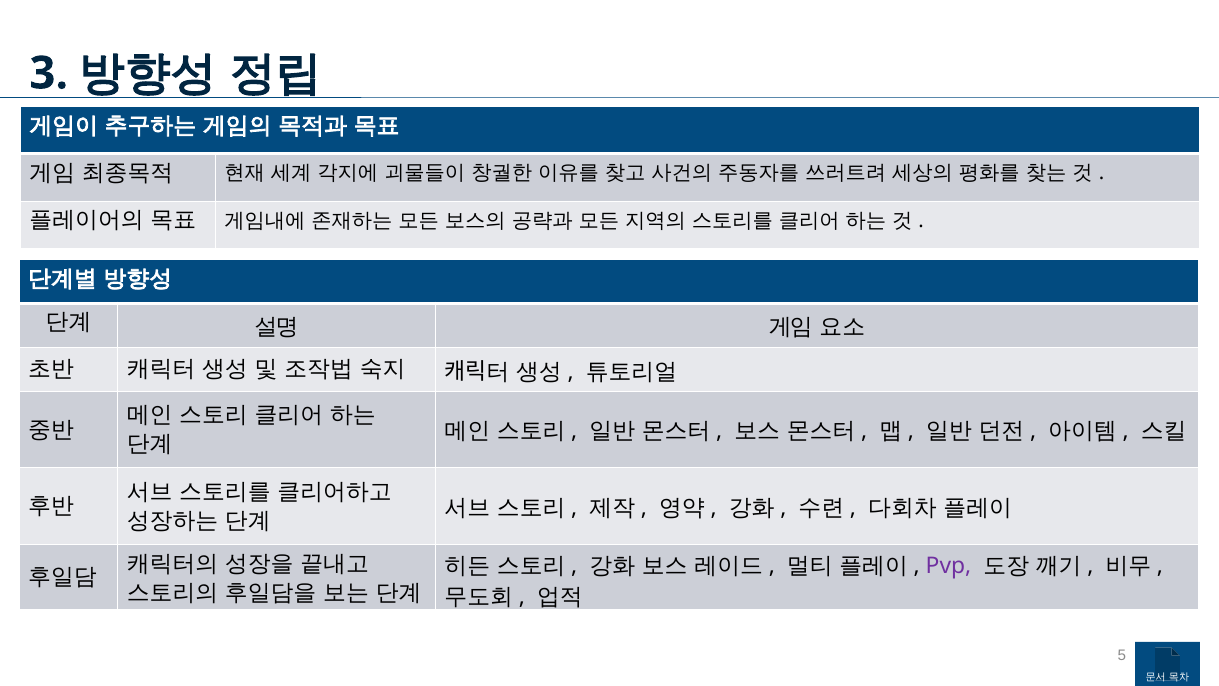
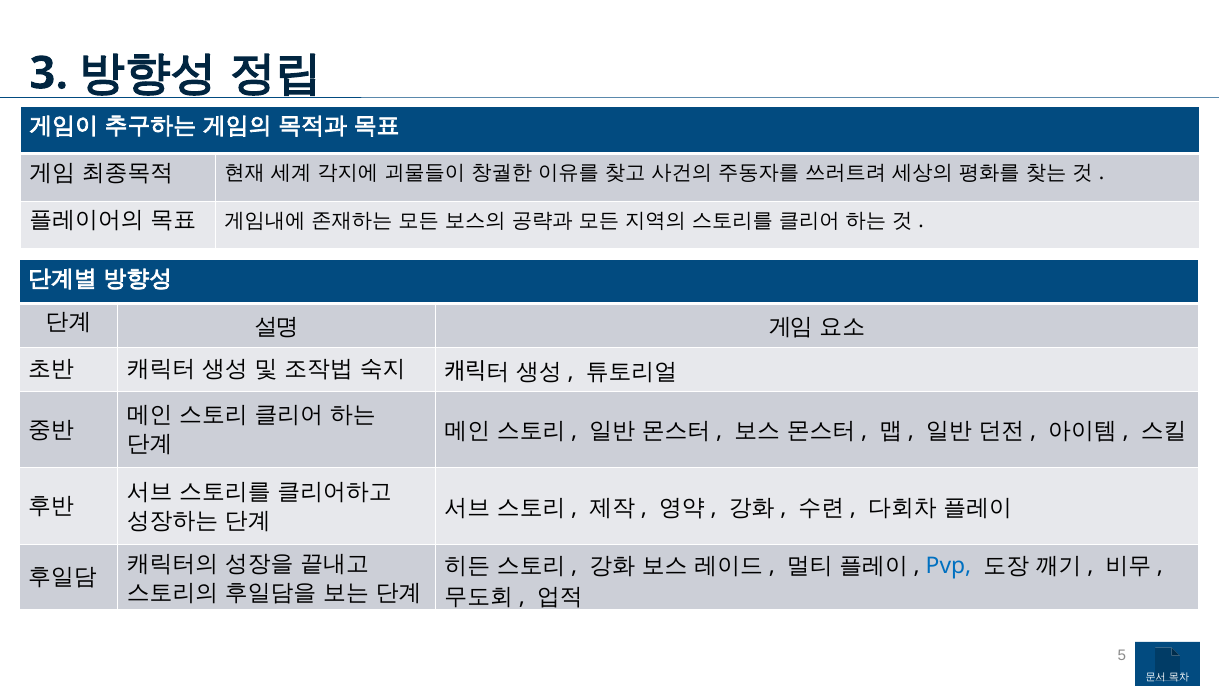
Pvp colour: purple -> blue
